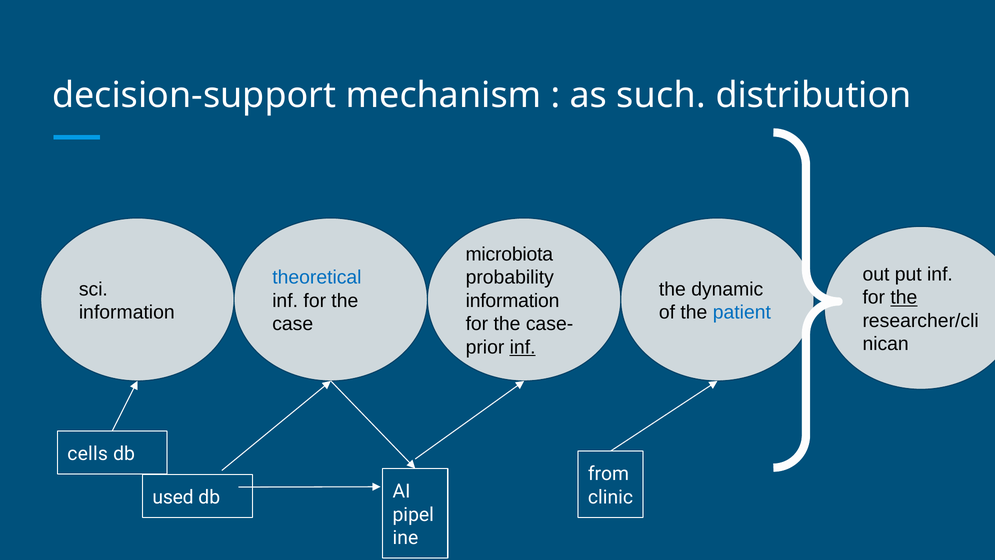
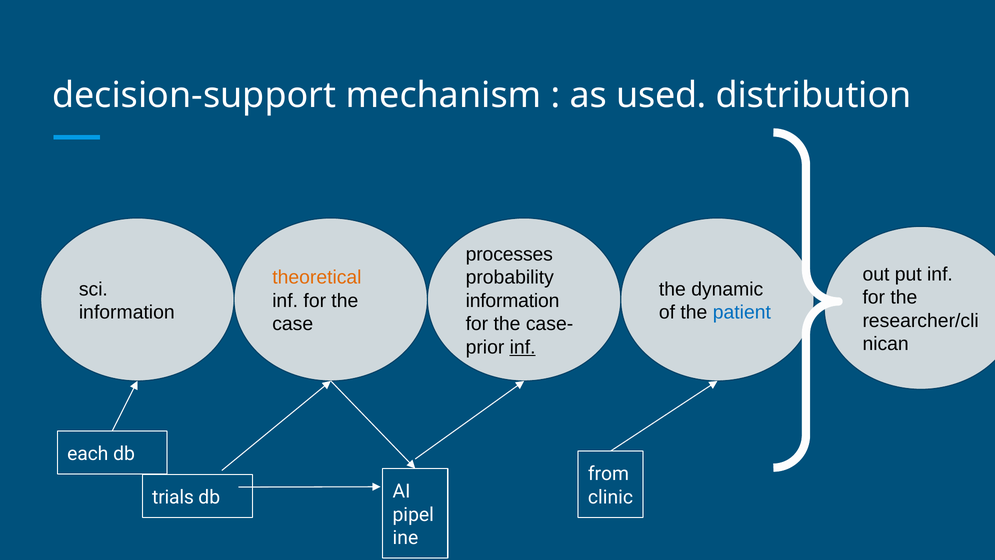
such: such -> used
microbiota: microbiota -> processes
theoretical colour: blue -> orange
the at (904, 297) underline: present -> none
cells: cells -> each
used: used -> trials
